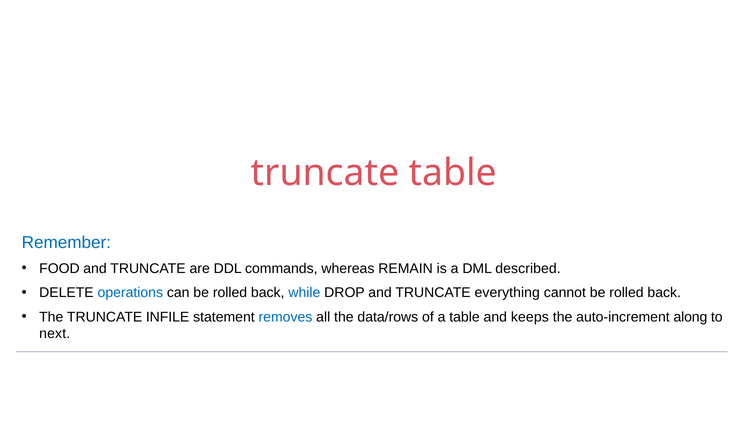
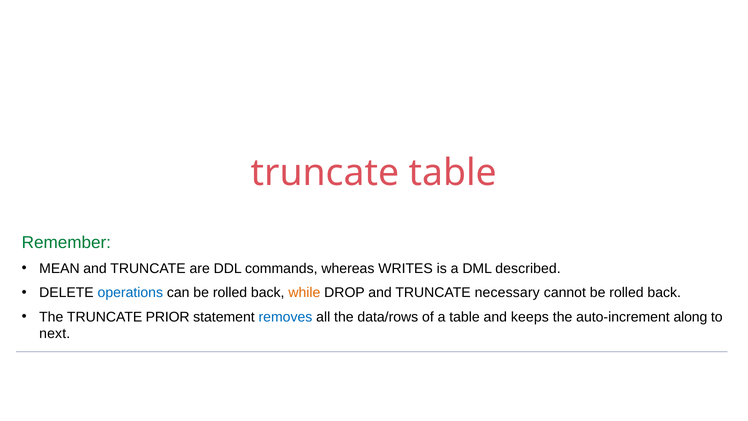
Remember colour: blue -> green
FOOD: FOOD -> MEAN
REMAIN: REMAIN -> WRITES
while colour: blue -> orange
everything: everything -> necessary
INFILE: INFILE -> PRIOR
